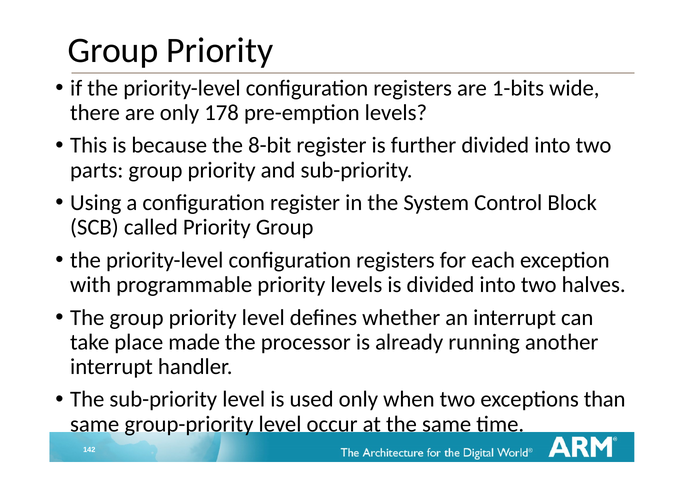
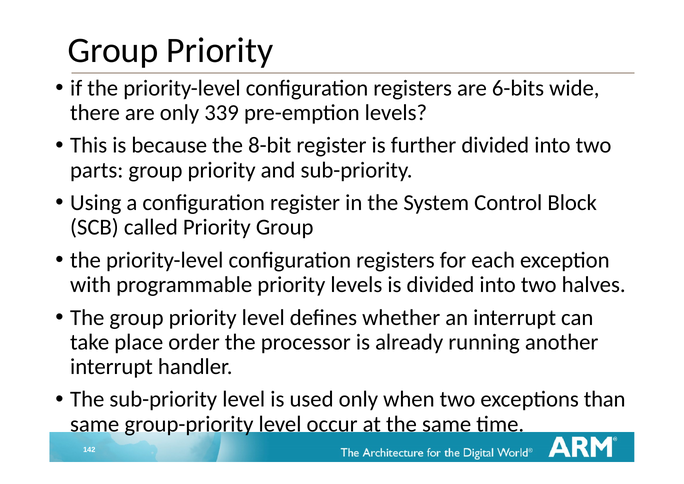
1-bits: 1-bits -> 6-bits
178: 178 -> 339
made: made -> order
